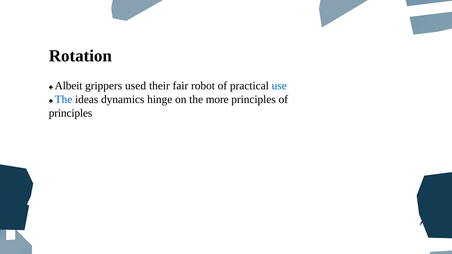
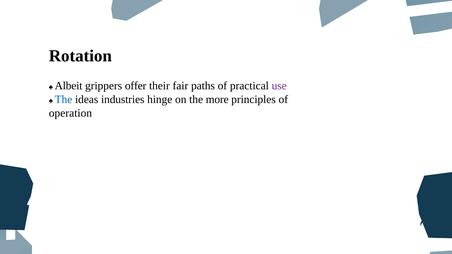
used: used -> offer
robot: robot -> paths
use colour: blue -> purple
dynamics: dynamics -> industries
principles at (71, 113): principles -> operation
